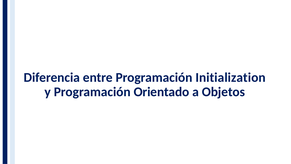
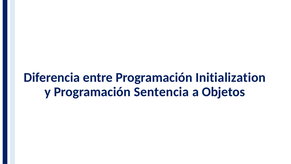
Orientado: Orientado -> Sentencia
